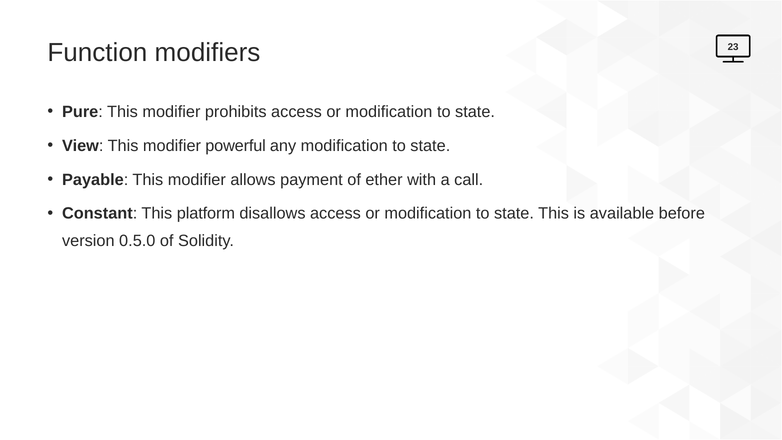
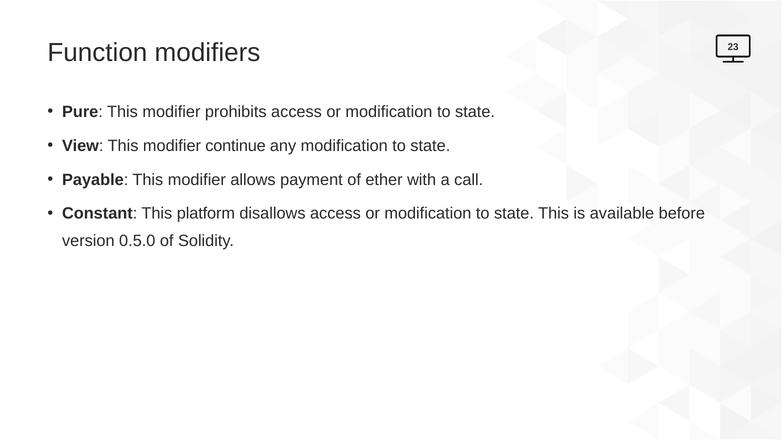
powerful: powerful -> continue
